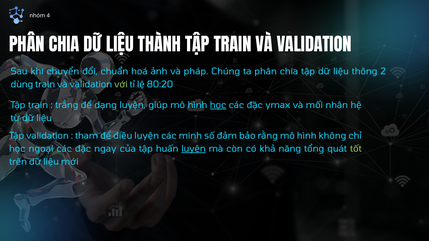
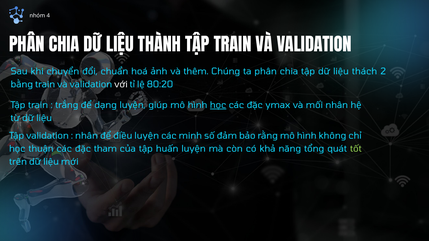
pháp: pháp -> thêm
thông: thông -> thách
dùng: dùng -> bằng
với colour: light green -> white
tham at (87, 136): tham -> nhân
ngoại: ngoại -> thuận
ngay: ngay -> tham
luyện at (194, 149) underline: present -> none
